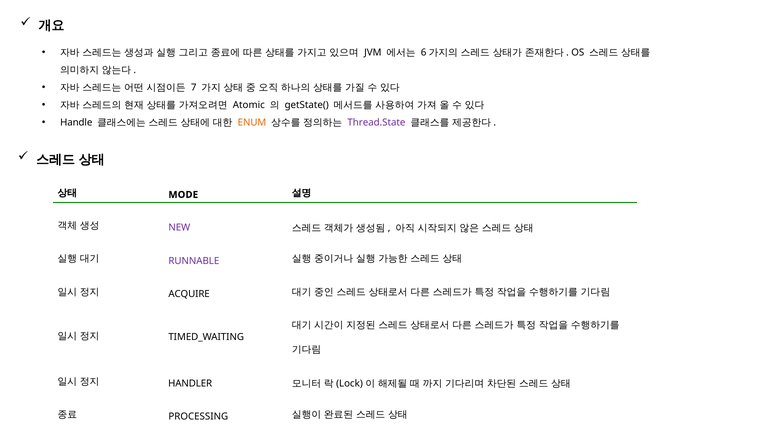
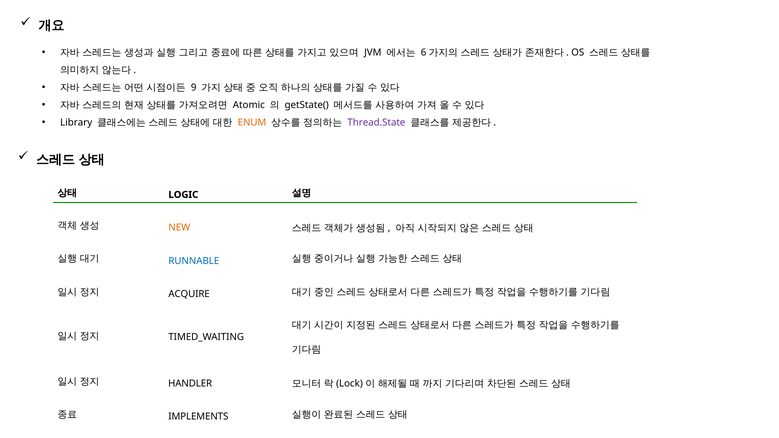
7: 7 -> 9
Handle: Handle -> Library
MODE: MODE -> LOGIC
NEW colour: purple -> orange
RUNNABLE colour: purple -> blue
PROCESSING: PROCESSING -> IMPLEMENTS
